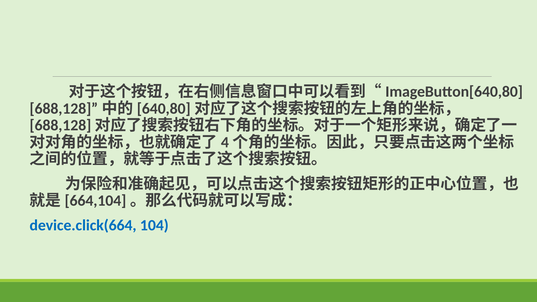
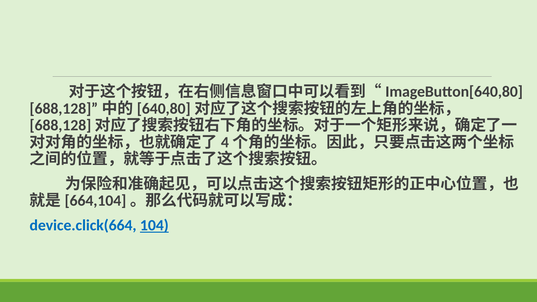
104 underline: none -> present
